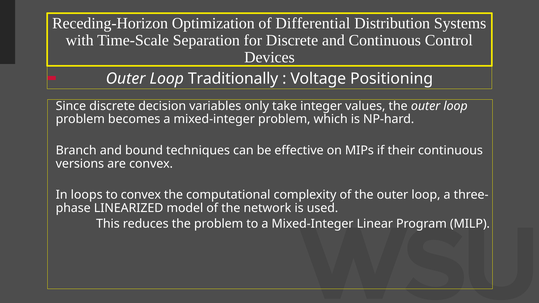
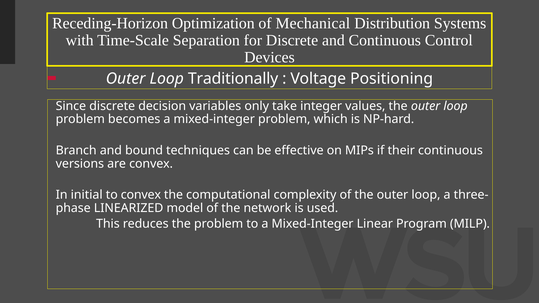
Differential: Differential -> Mechanical
loops: loops -> initial
